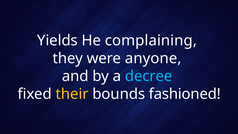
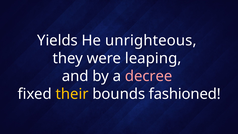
complaining: complaining -> unrighteous
anyone: anyone -> leaping
decree colour: light blue -> pink
